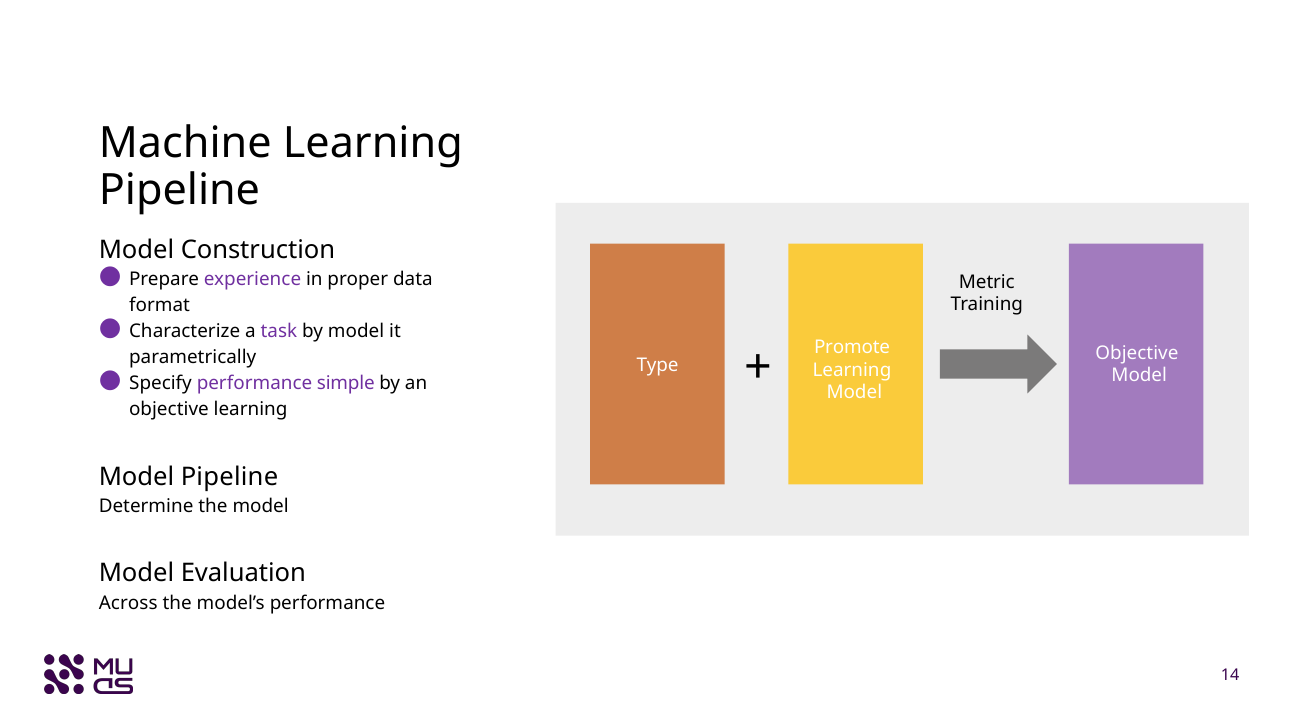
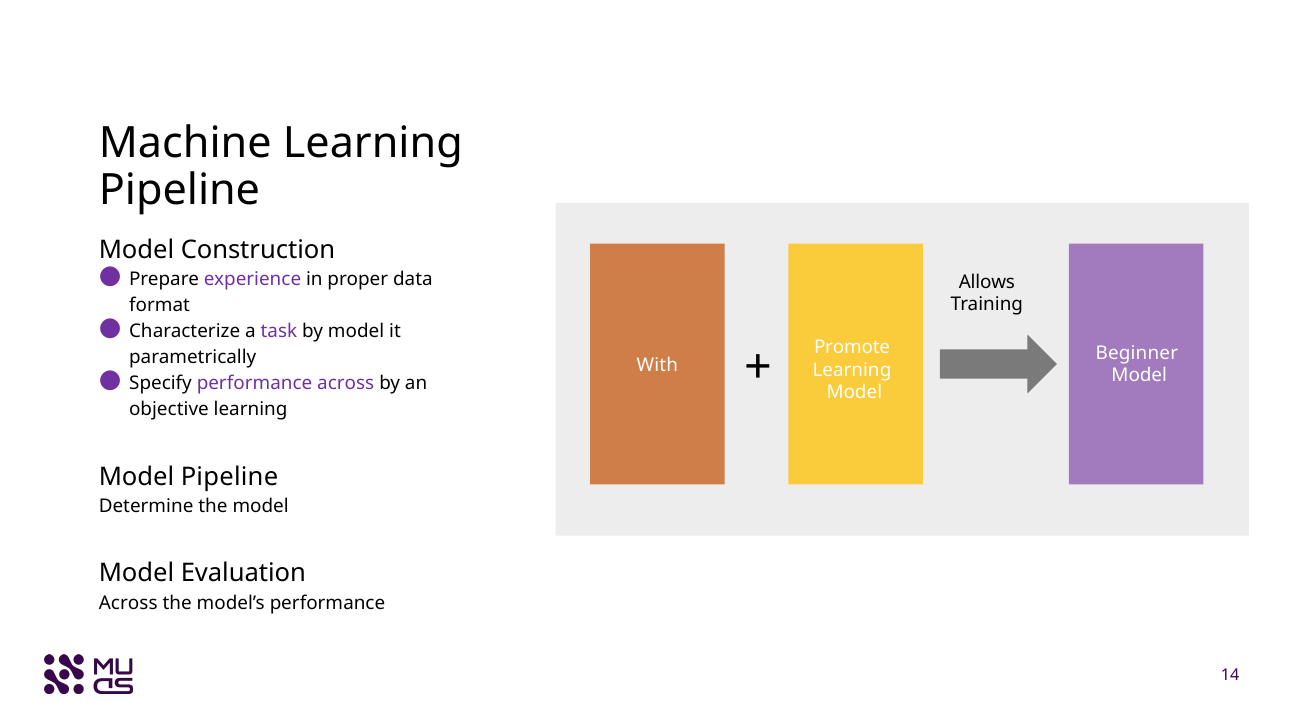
Metric: Metric -> Allows
Objective at (1137, 353): Objective -> Beginner
Type: Type -> With
performance simple: simple -> across
